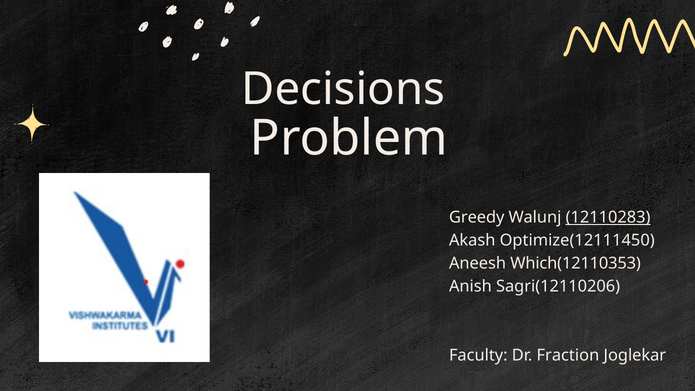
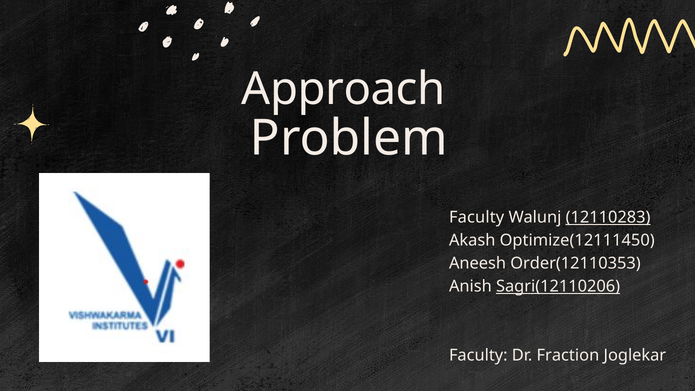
Decisions: Decisions -> Approach
Greedy at (477, 217): Greedy -> Faculty
Which(12110353: Which(12110353 -> Order(12110353
Sagri(12110206 underline: none -> present
